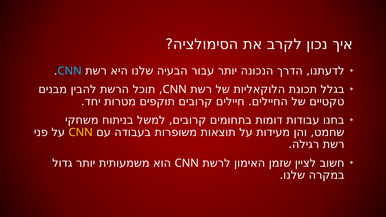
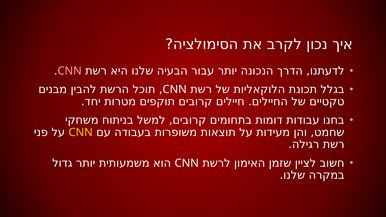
CNN at (70, 71) colour: light blue -> pink
